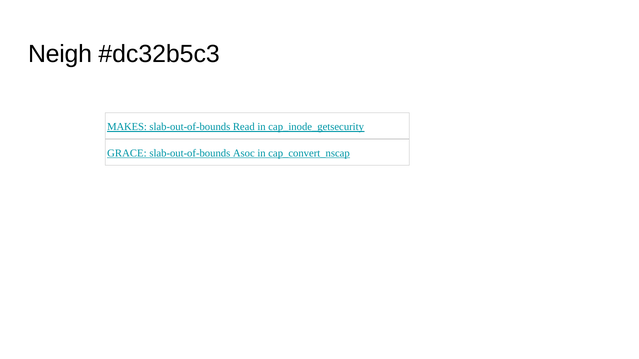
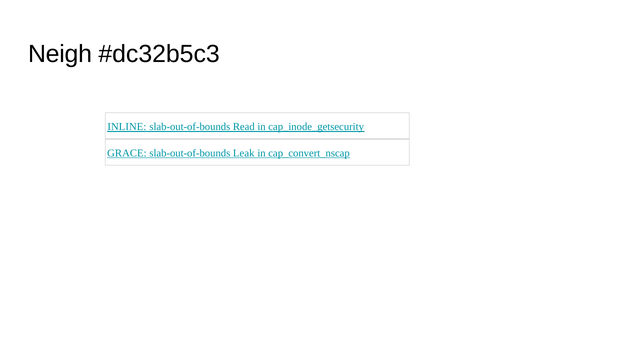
MAKES: MAKES -> INLINE
Asoc: Asoc -> Leak
